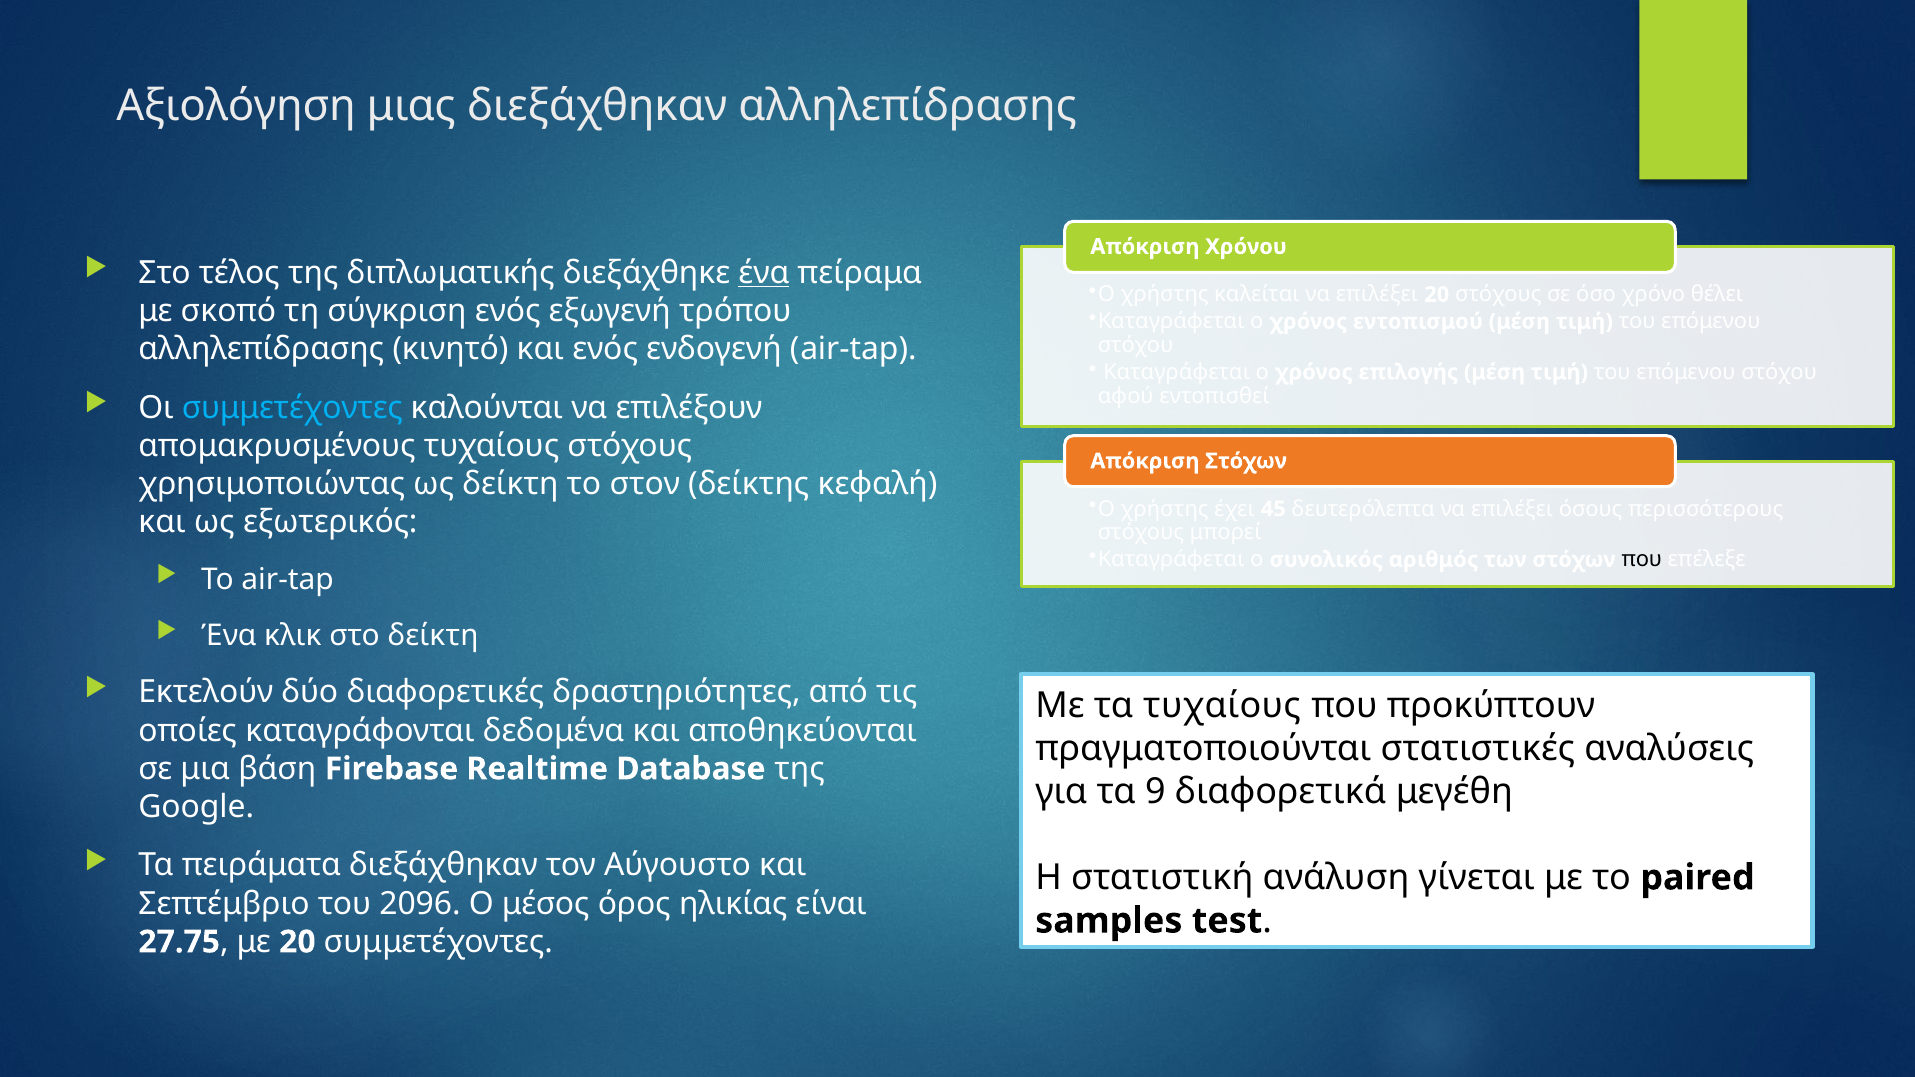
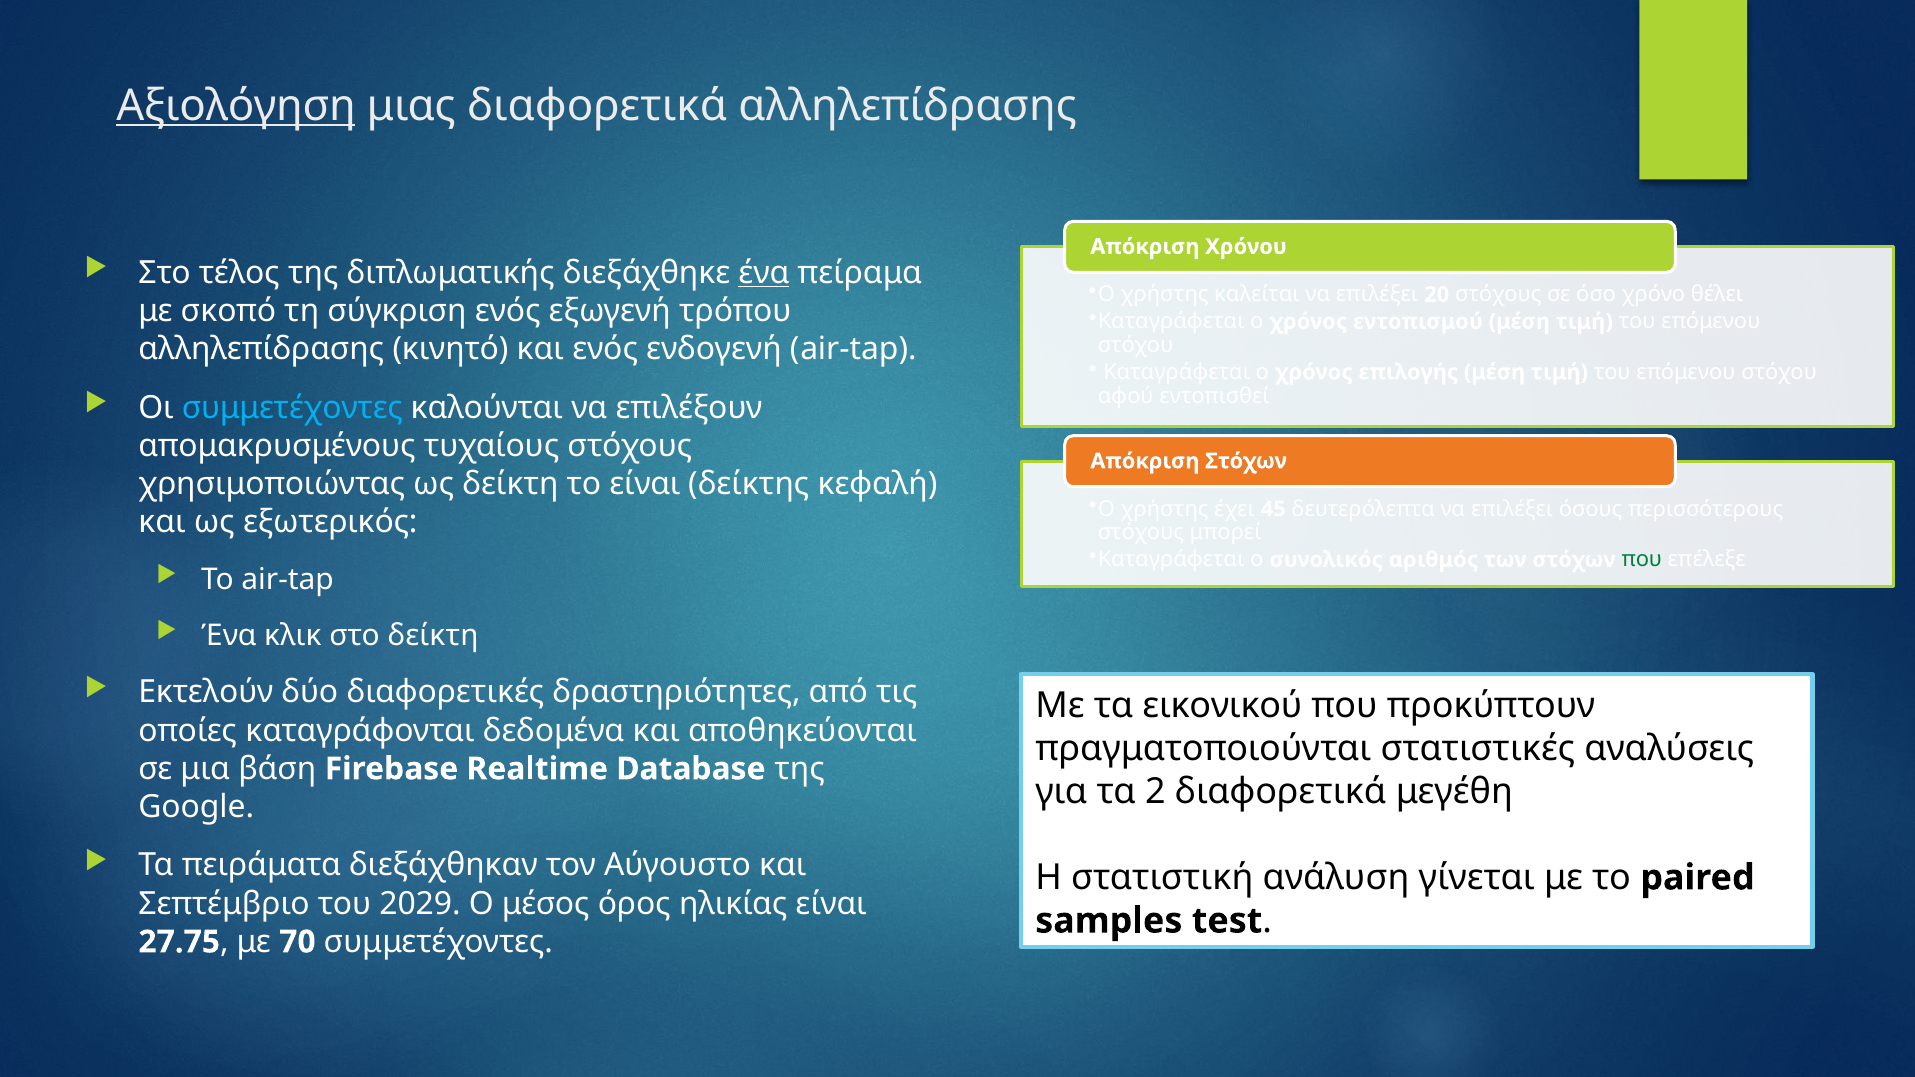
Αξιολόγηση underline: none -> present
μιας διεξάχθηκαν: διεξάχθηκαν -> διαφορετικά
το στον: στον -> είναι
που at (1642, 560) colour: black -> green
τα τυχαίους: τυχαίους -> εικονικού
9: 9 -> 2
2096: 2096 -> 2029
με 20: 20 -> 70
